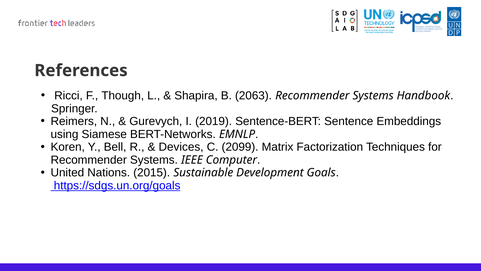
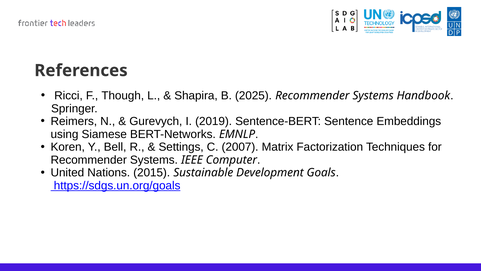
2063: 2063 -> 2025
Devices: Devices -> Settings
2099: 2099 -> 2007
